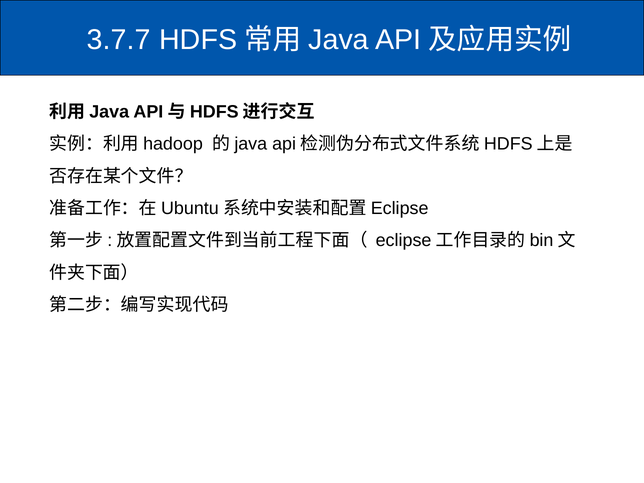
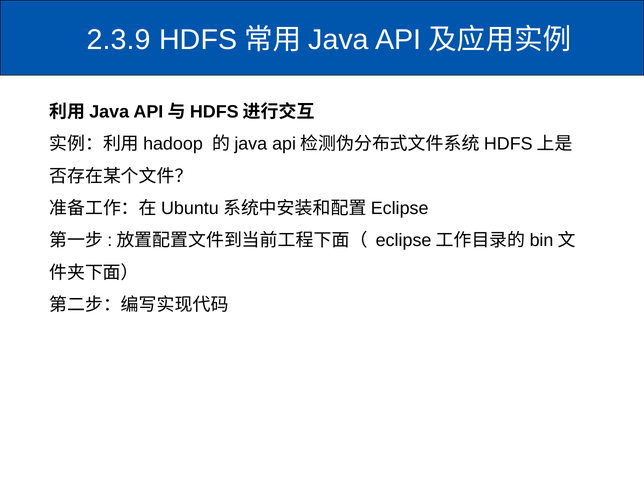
3.7.7: 3.7.7 -> 2.3.9
